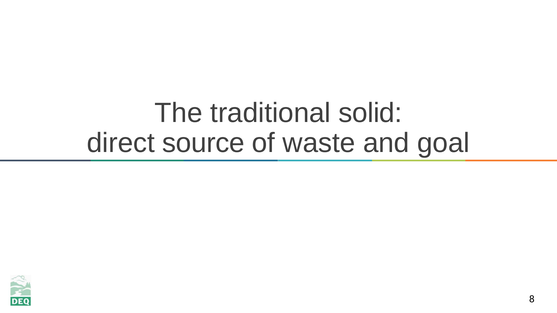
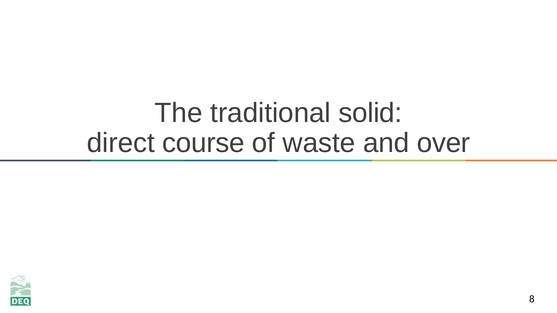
source: source -> course
goal: goal -> over
